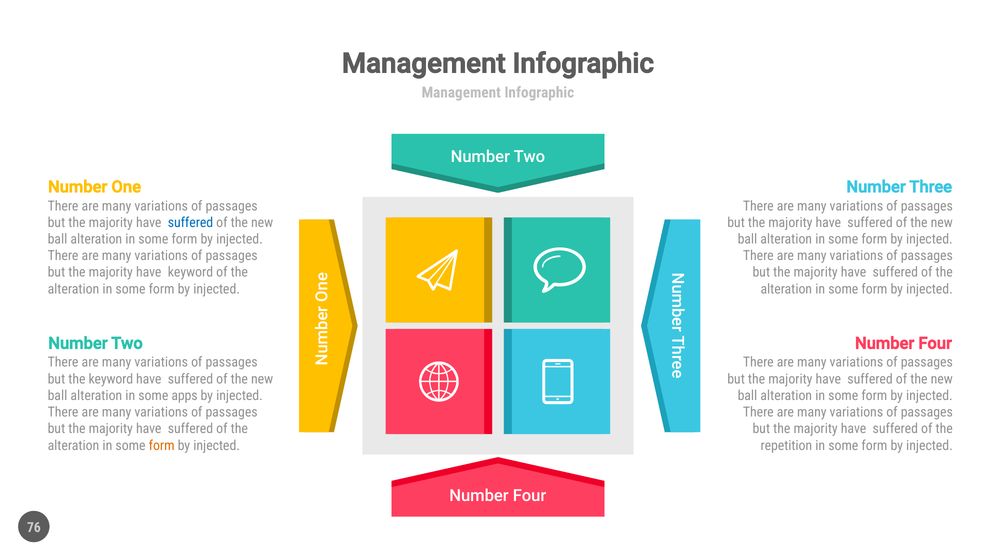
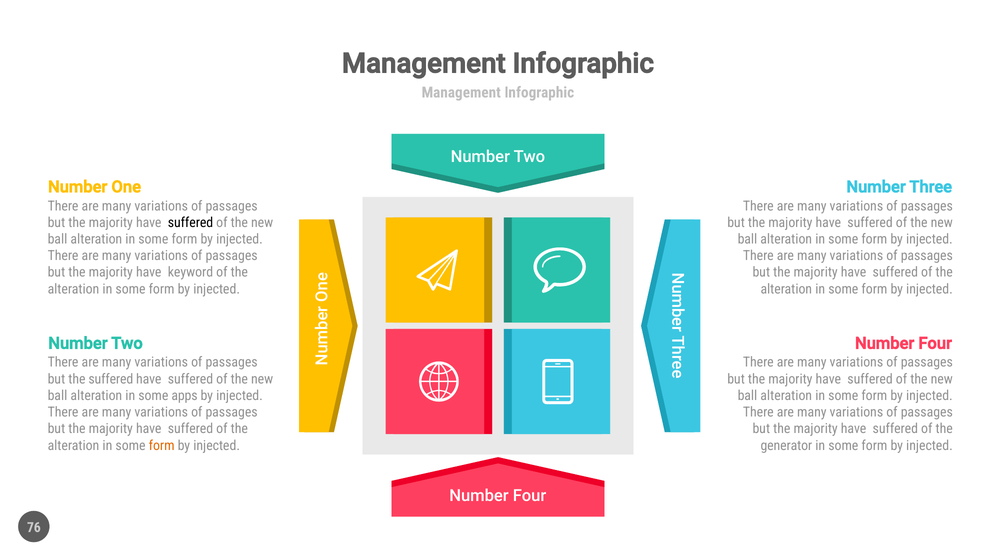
suffered at (190, 223) colour: blue -> black
the keyword: keyword -> suffered
repetition: repetition -> generator
